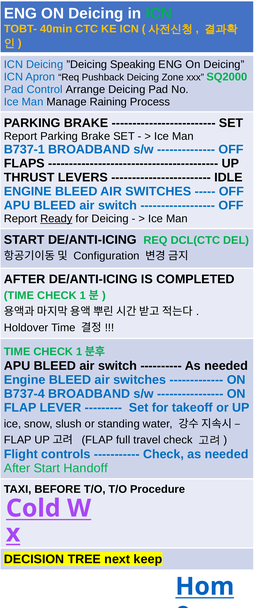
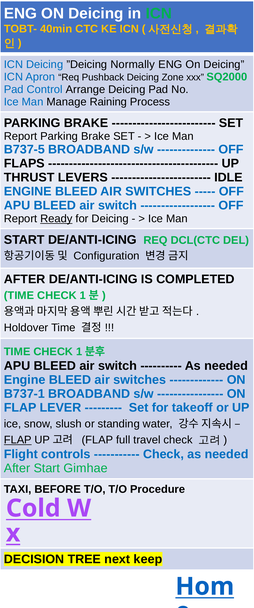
Speaking: Speaking -> Normally
B737-1: B737-1 -> B737-5
B737-4: B737-4 -> B737-1
FLAP at (18, 440) underline: none -> present
Handoff: Handoff -> Gimhae
